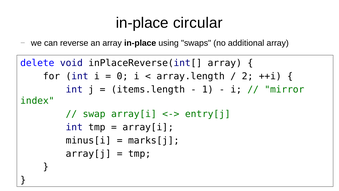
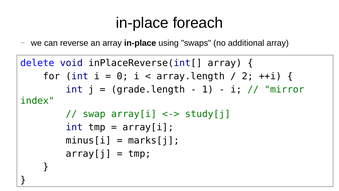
circular: circular -> foreach
items.length: items.length -> grade.length
entry[j: entry[j -> study[j
